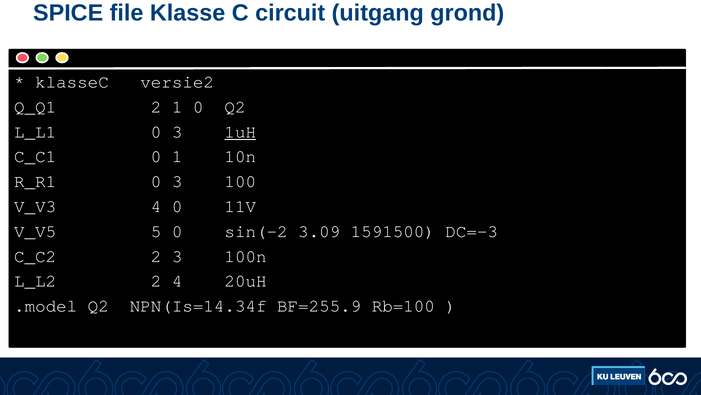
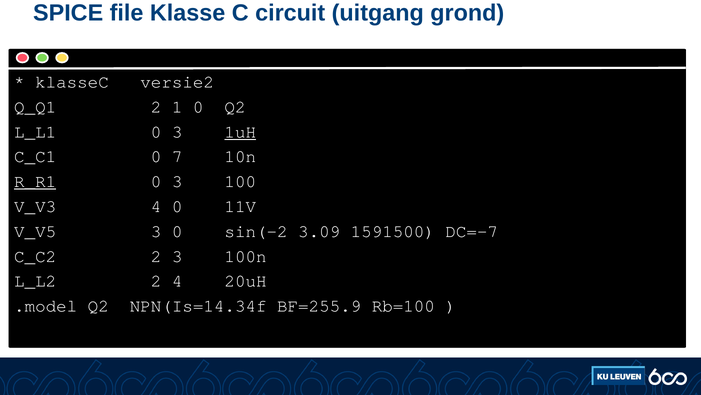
0 1: 1 -> 7
R_R1 underline: none -> present
V_V5 5: 5 -> 3
DC=-3: DC=-3 -> DC=-7
